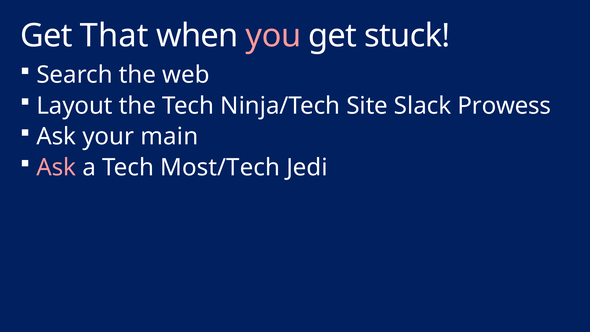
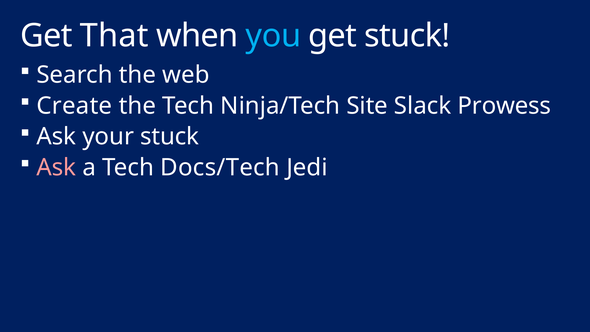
you colour: pink -> light blue
Layout: Layout -> Create
your main: main -> stuck
Most/Tech: Most/Tech -> Docs/Tech
